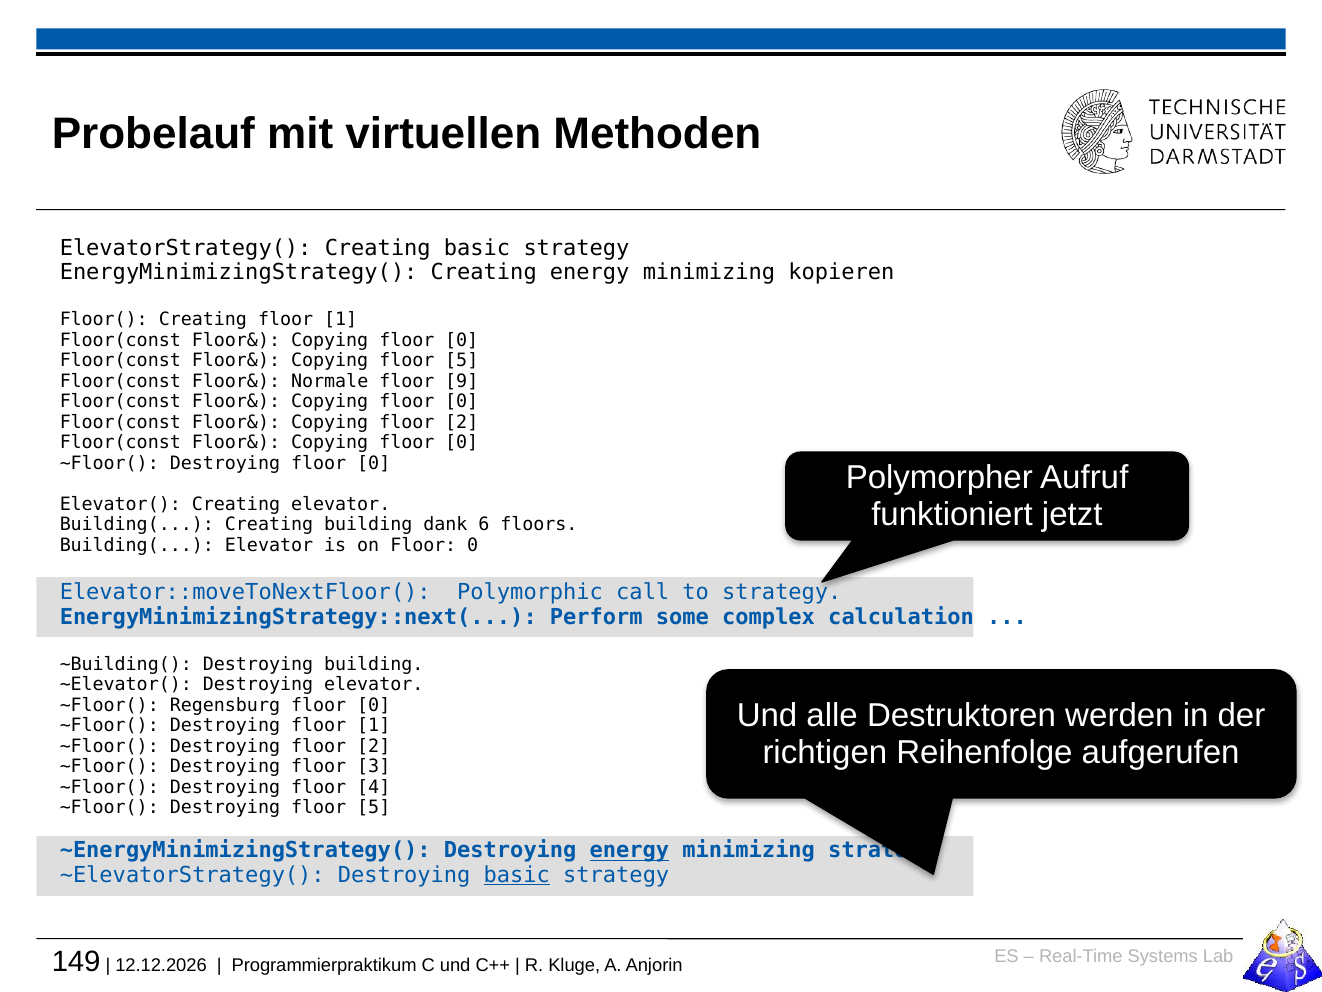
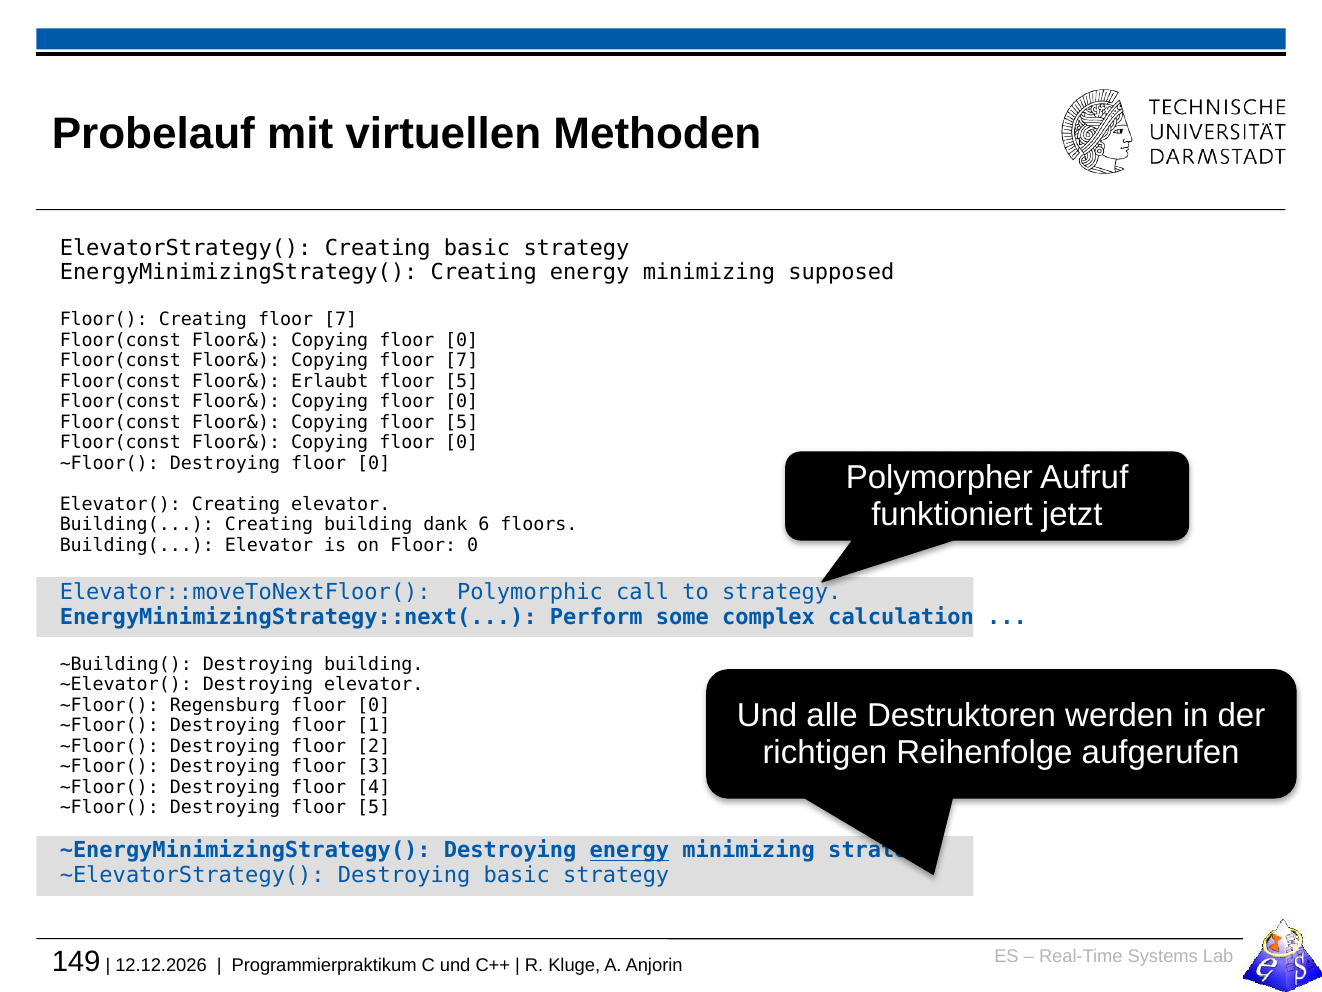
kopieren: kopieren -> supposed
Creating floor 1: 1 -> 7
Copying floor 5: 5 -> 7
Normale: Normale -> Erlaubt
9 at (462, 381): 9 -> 5
Copying floor 2: 2 -> 5
basic at (517, 875) underline: present -> none
